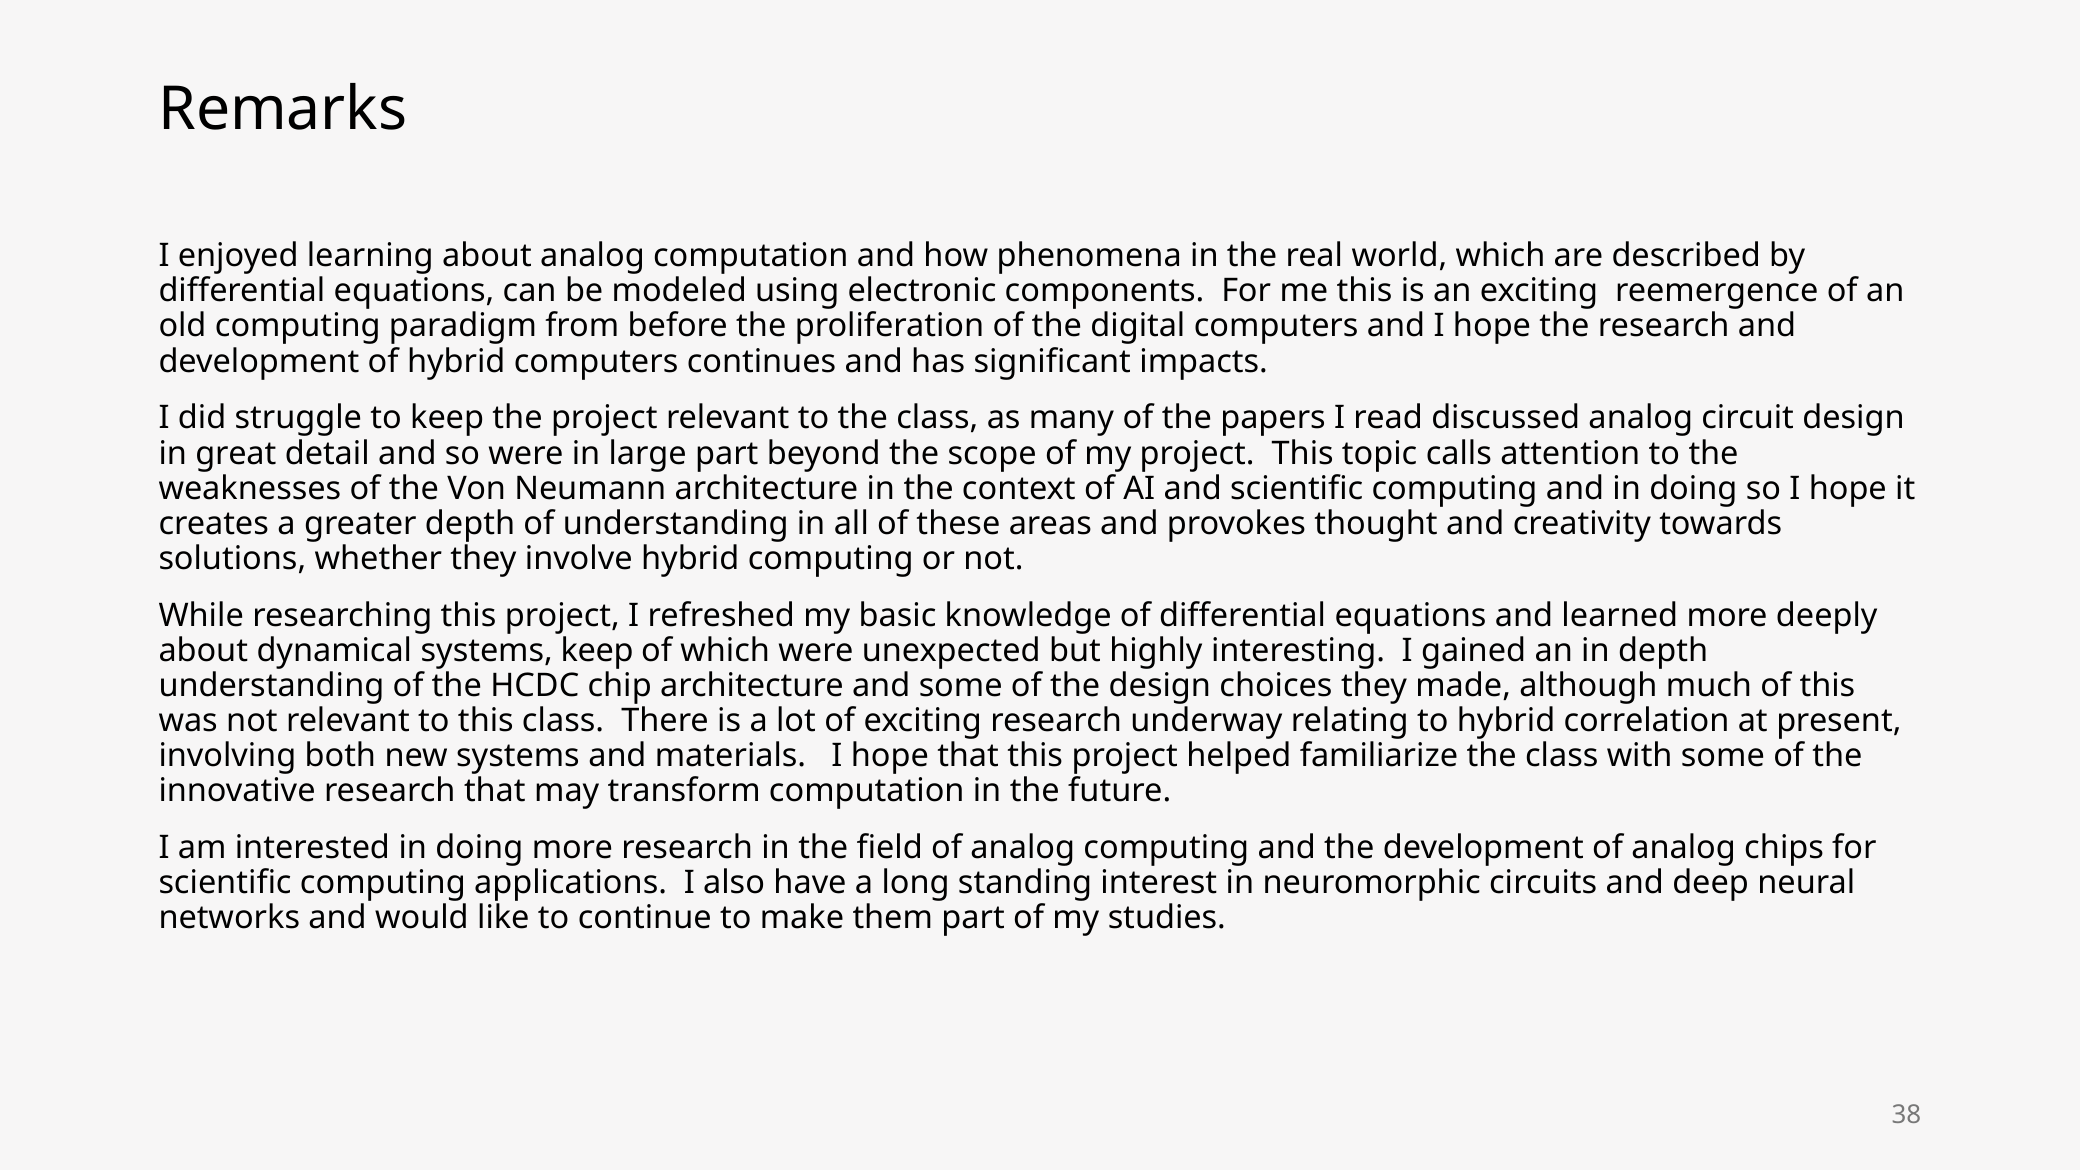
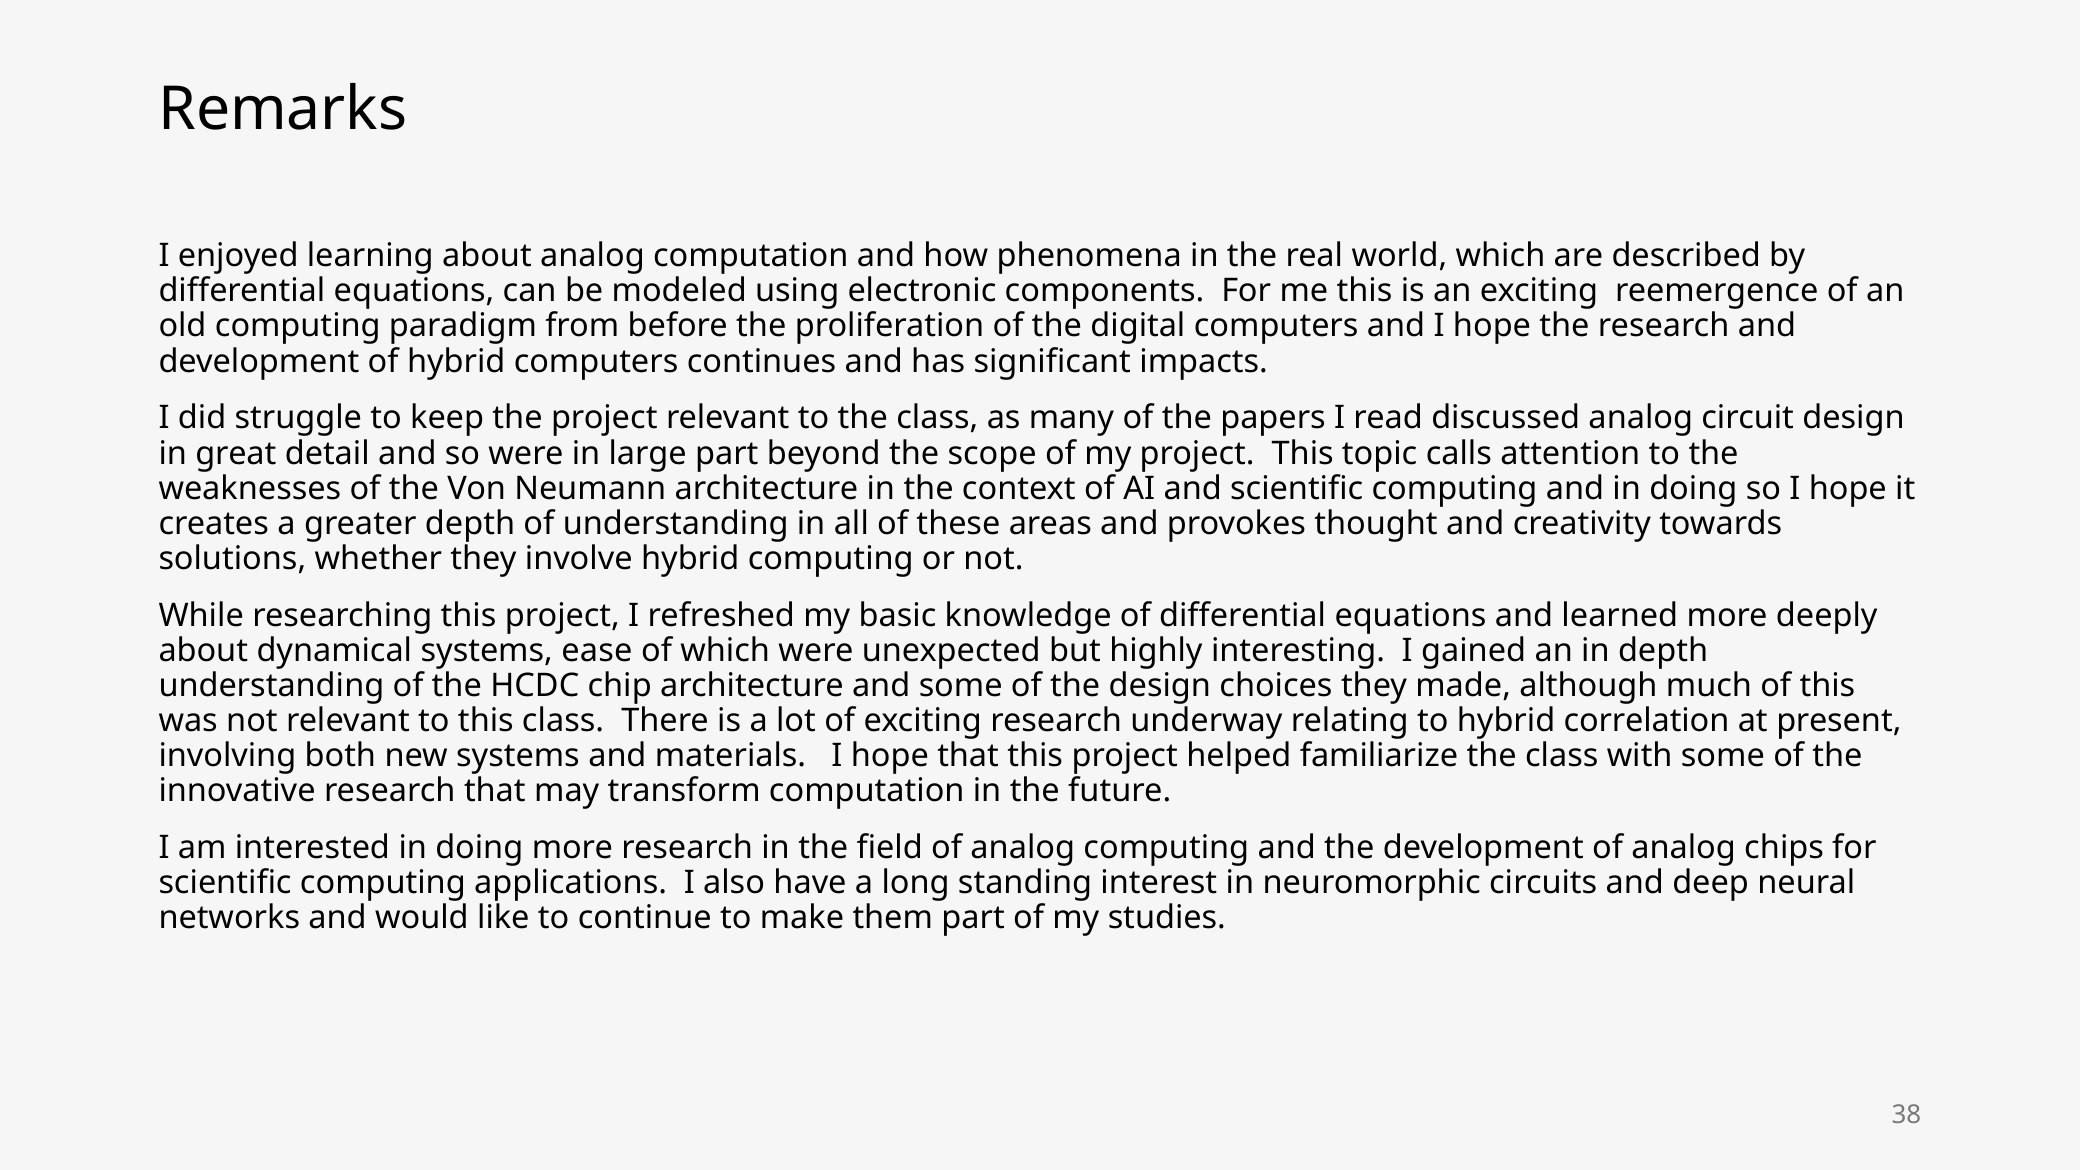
systems keep: keep -> ease
